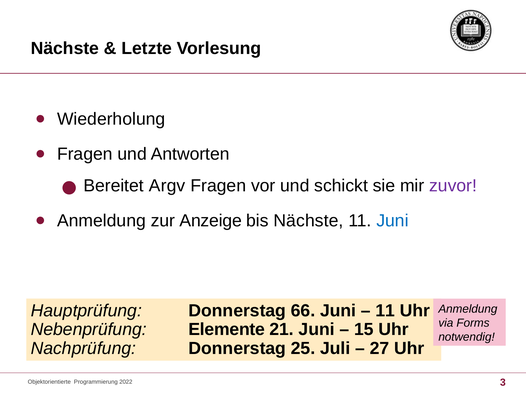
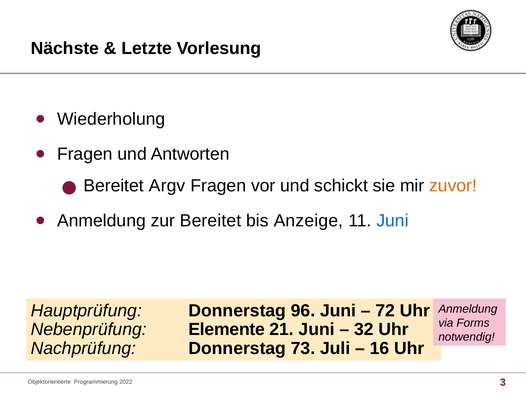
zuvor colour: purple -> orange
zur Anzeige: Anzeige -> Bereitet
bis Nächste: Nächste -> Anzeige
66: 66 -> 96
11 at (385, 311): 11 -> 72
15: 15 -> 32
25: 25 -> 73
27: 27 -> 16
